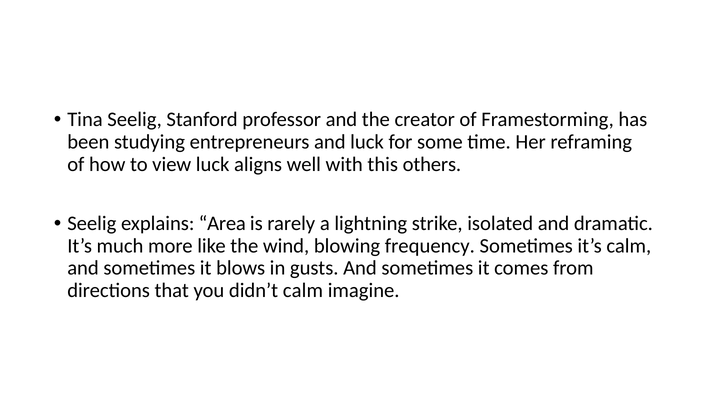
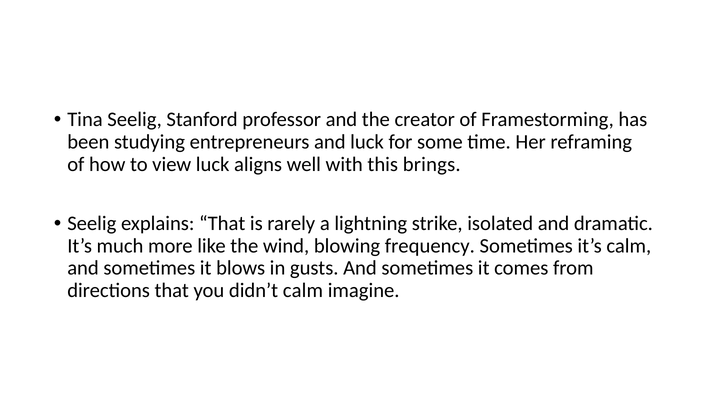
others: others -> brings
explains Area: Area -> That
